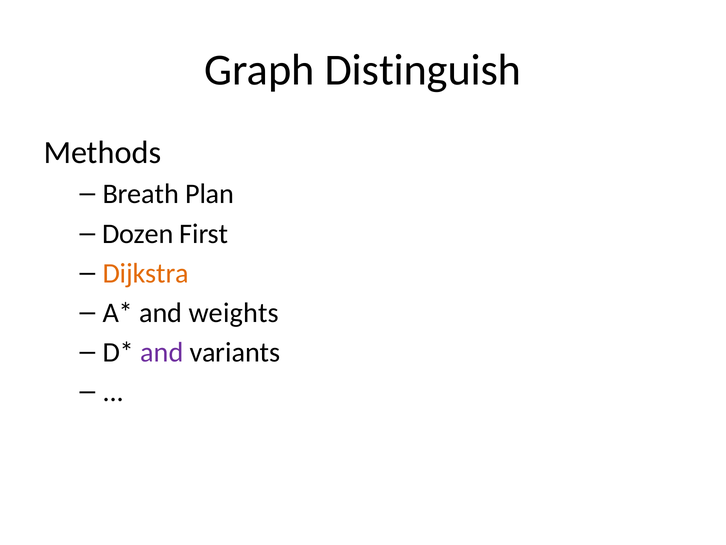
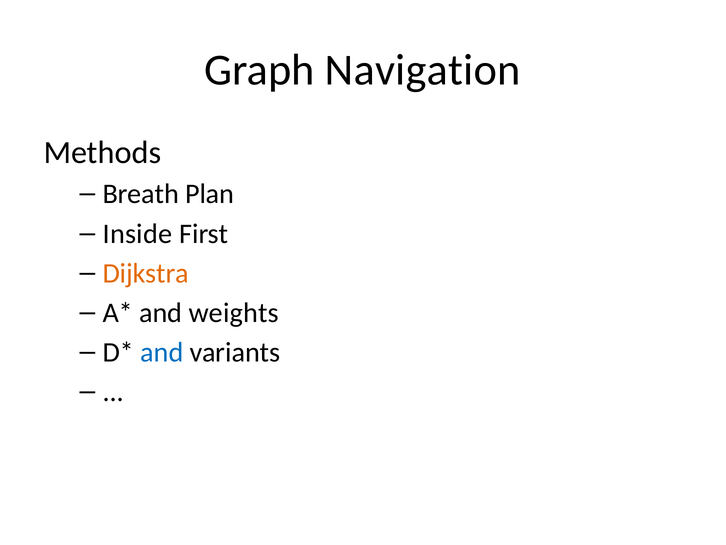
Distinguish: Distinguish -> Navigation
Dozen: Dozen -> Inside
and at (162, 352) colour: purple -> blue
